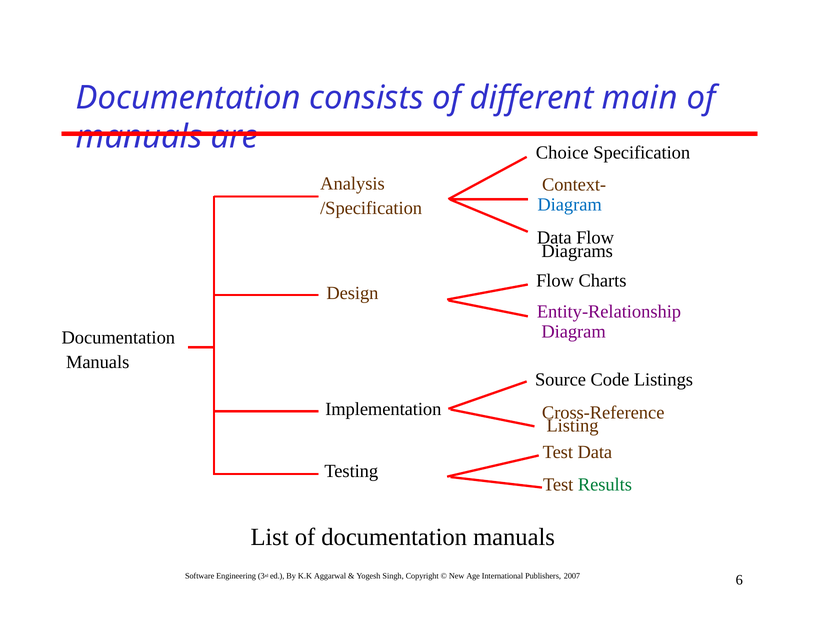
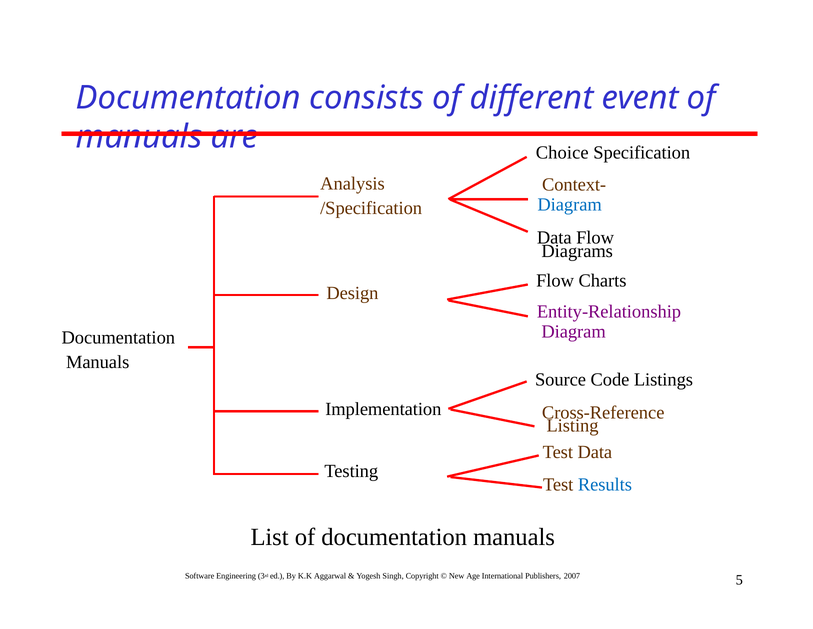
main: main -> event
Results colour: green -> blue
6: 6 -> 5
